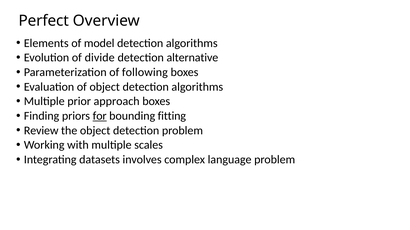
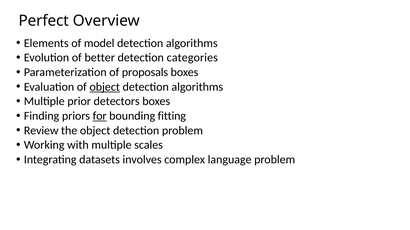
divide: divide -> better
alternative: alternative -> categories
following: following -> proposals
object at (105, 87) underline: none -> present
approach: approach -> detectors
